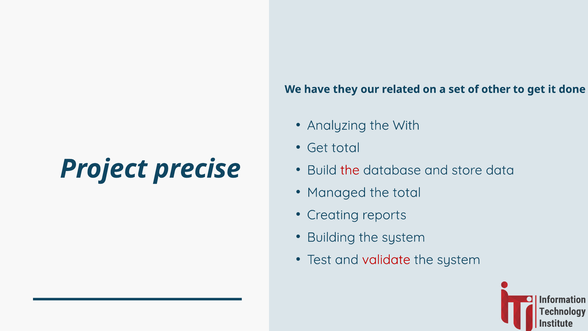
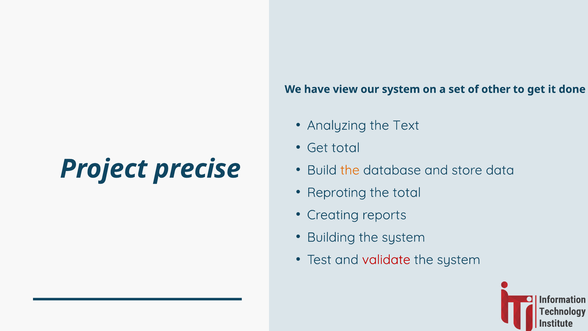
they: they -> view
our related: related -> system
With: With -> Text
the at (350, 170) colour: red -> orange
Managed: Managed -> Reproting
